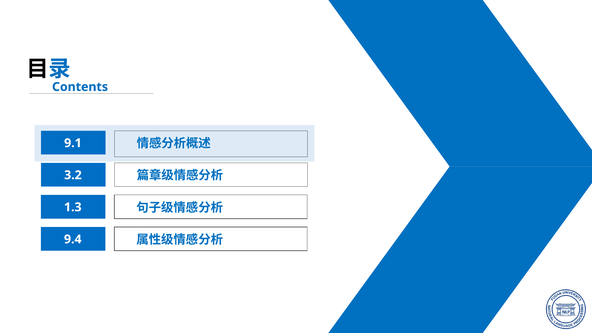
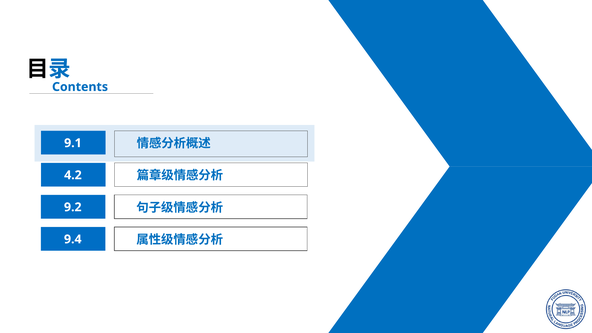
3.2: 3.2 -> 4.2
1.3: 1.3 -> 9.2
